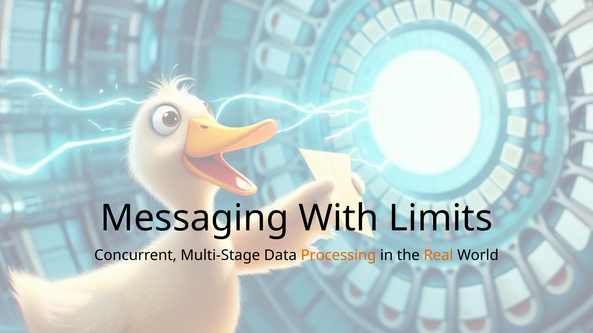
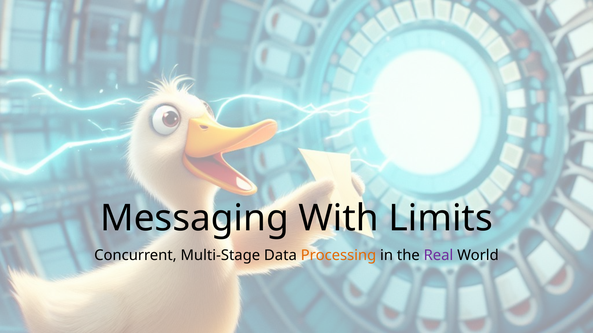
Real colour: orange -> purple
